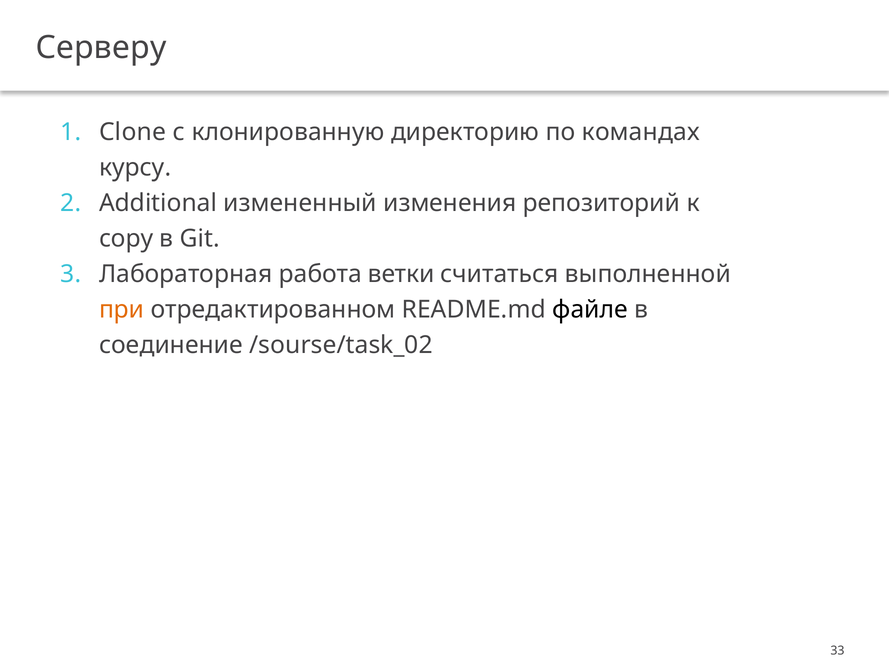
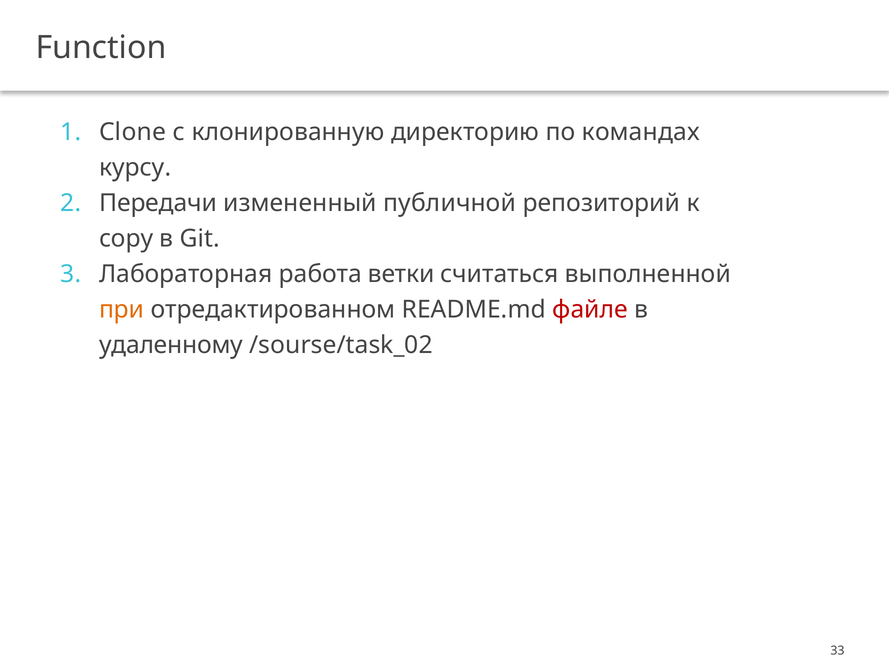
Серверу: Серверу -> Function
Additional: Additional -> Передачи
изменения: изменения -> публичной
файле colour: black -> red
соединение: соединение -> удаленному
